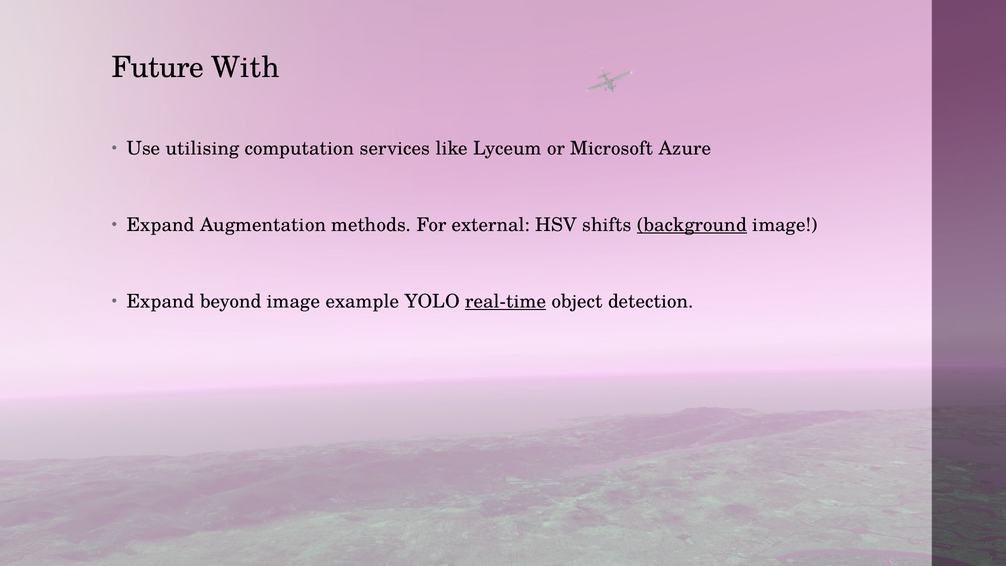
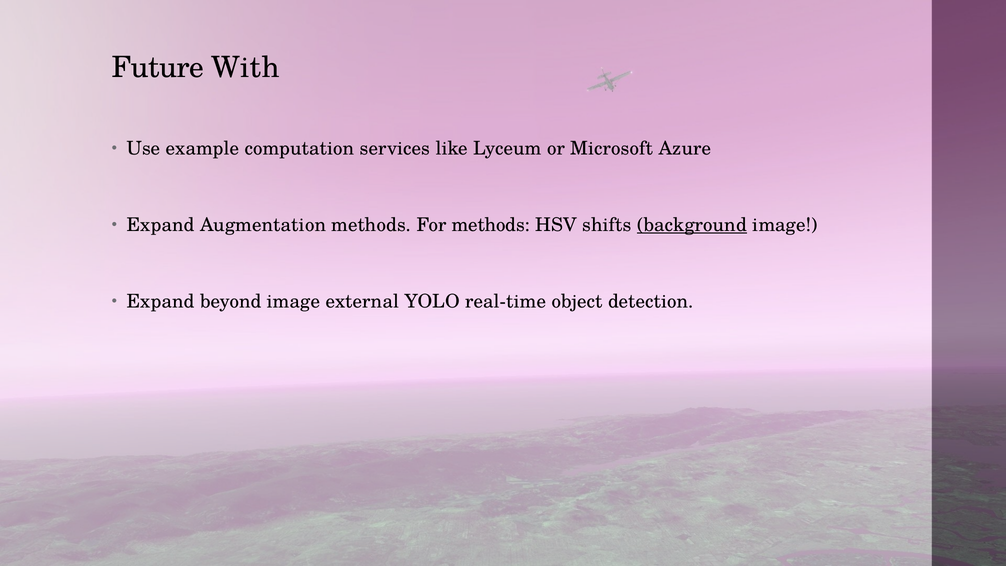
utilising: utilising -> example
For external: external -> methods
example: example -> external
real-time underline: present -> none
